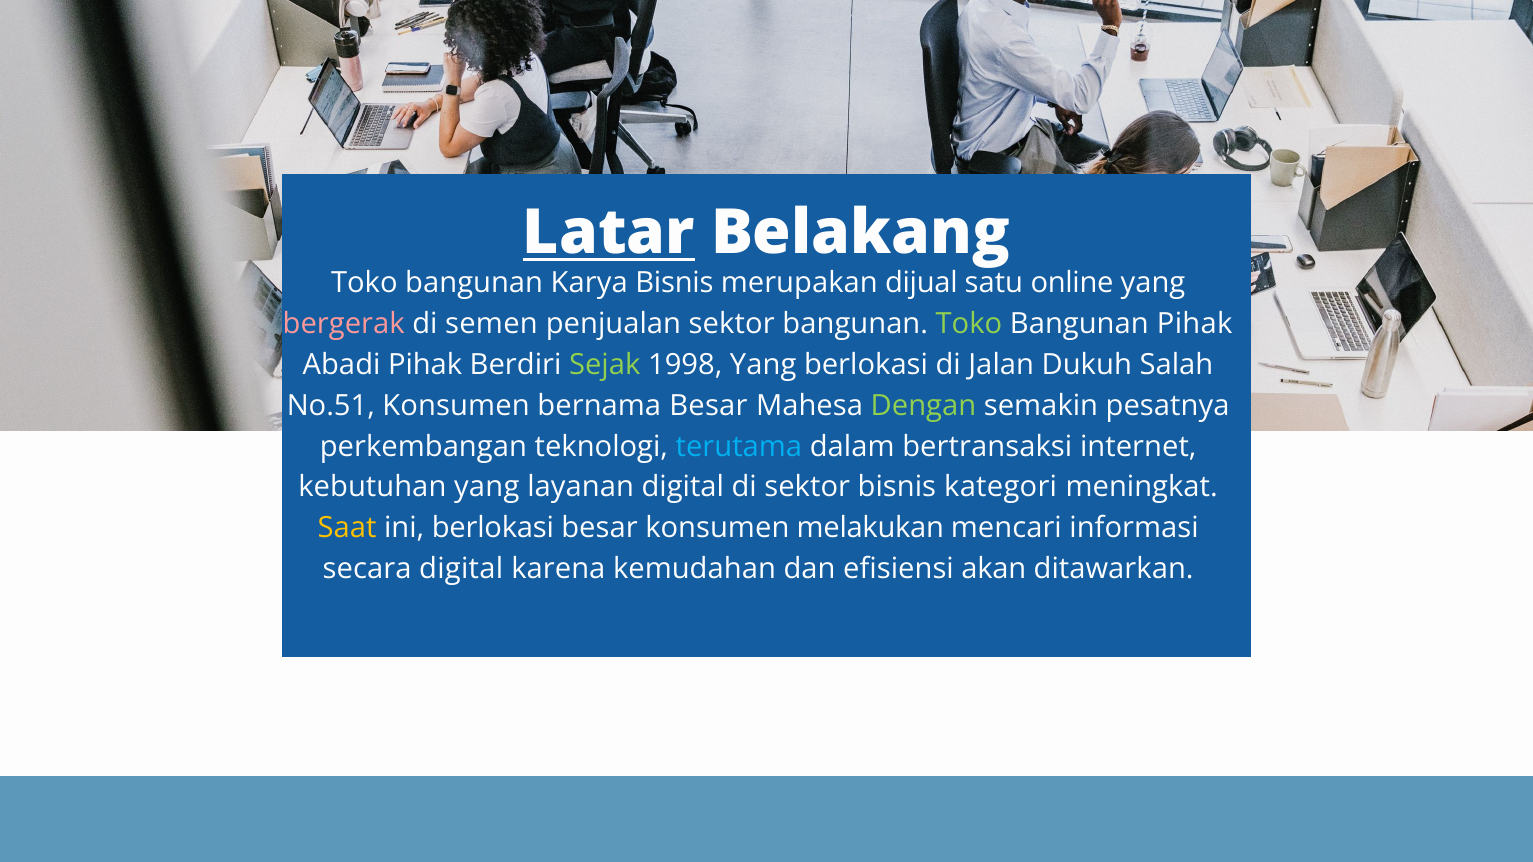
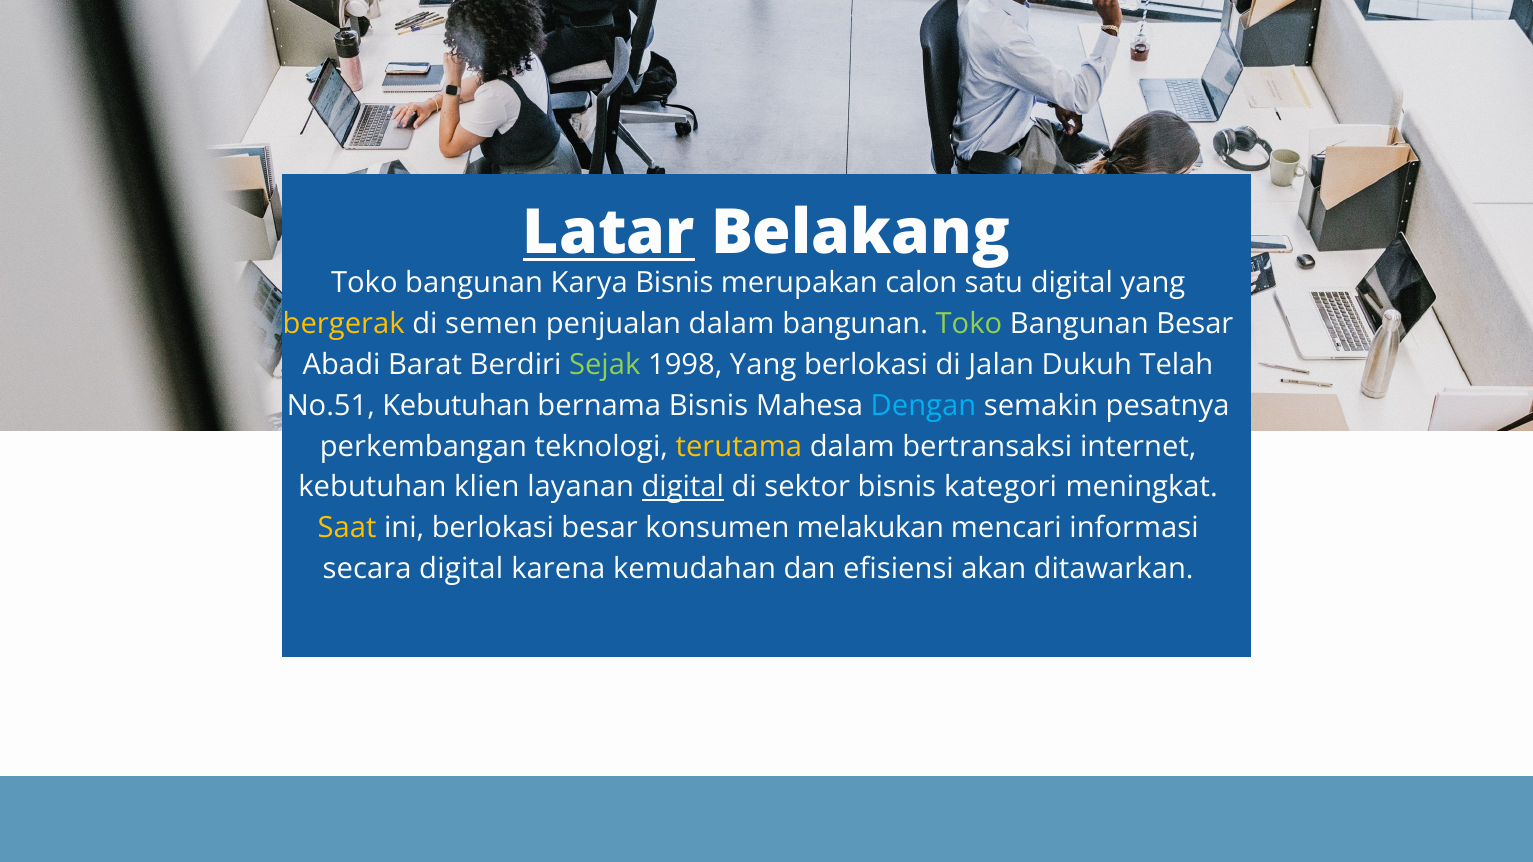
dijual: dijual -> calon
satu online: online -> digital
bergerak colour: pink -> yellow
penjualan sektor: sektor -> dalam
Bangunan Pihak: Pihak -> Besar
Abadi Pihak: Pihak -> Barat
Salah: Salah -> Telah
No.51 Konsumen: Konsumen -> Kebutuhan
bernama Besar: Besar -> Bisnis
Dengan colour: light green -> light blue
terutama colour: light blue -> yellow
kebutuhan yang: yang -> klien
digital at (683, 488) underline: none -> present
